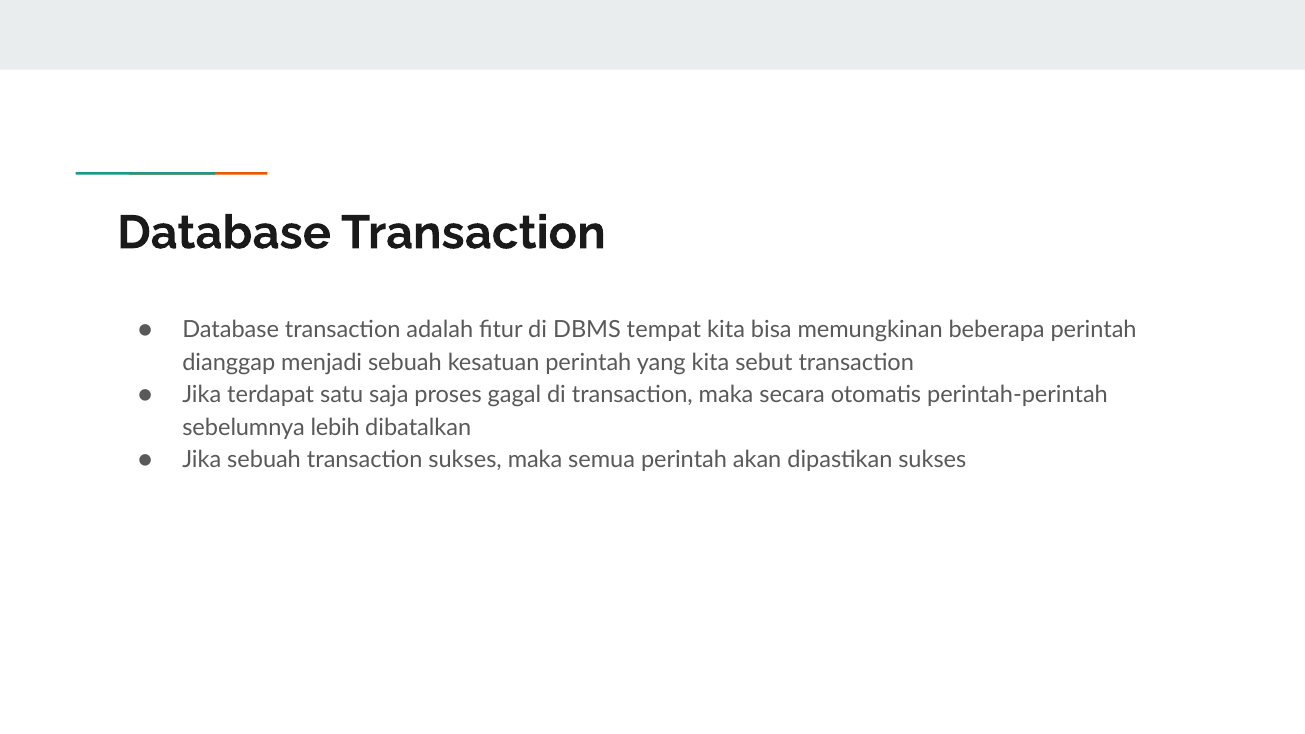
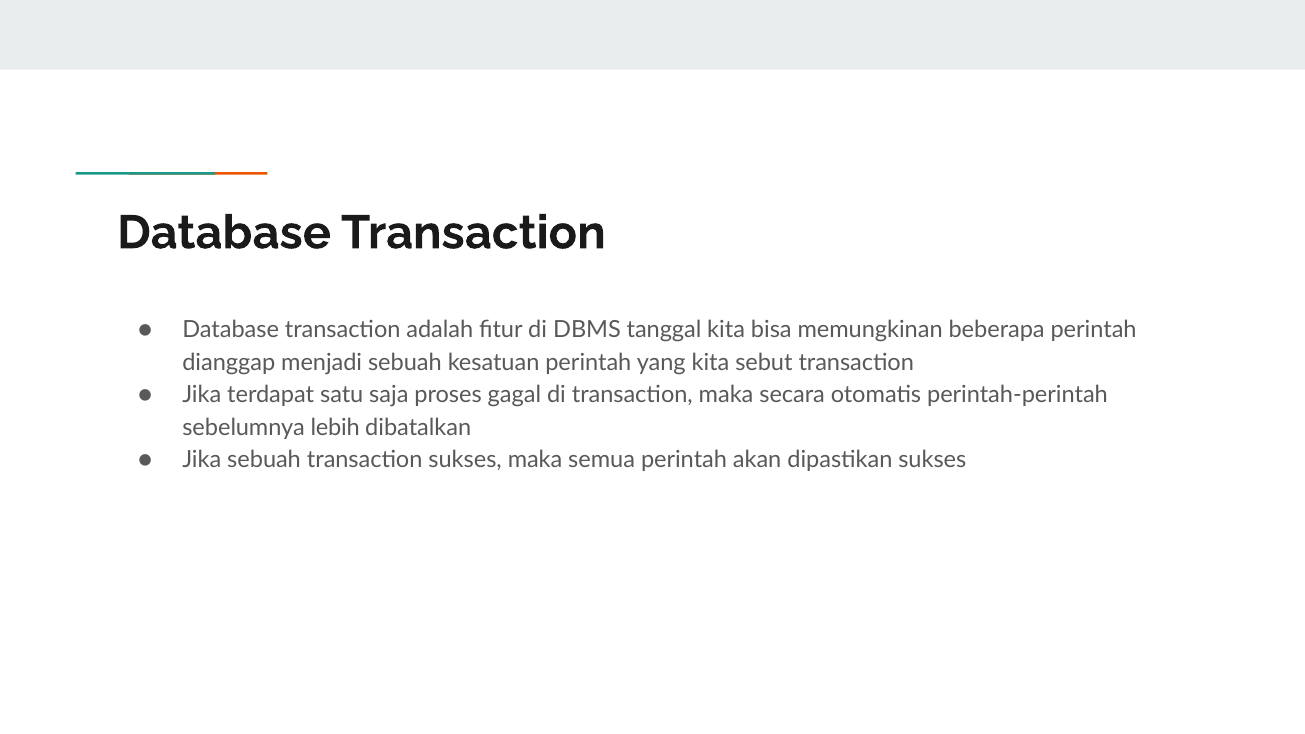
tempat: tempat -> tanggal
